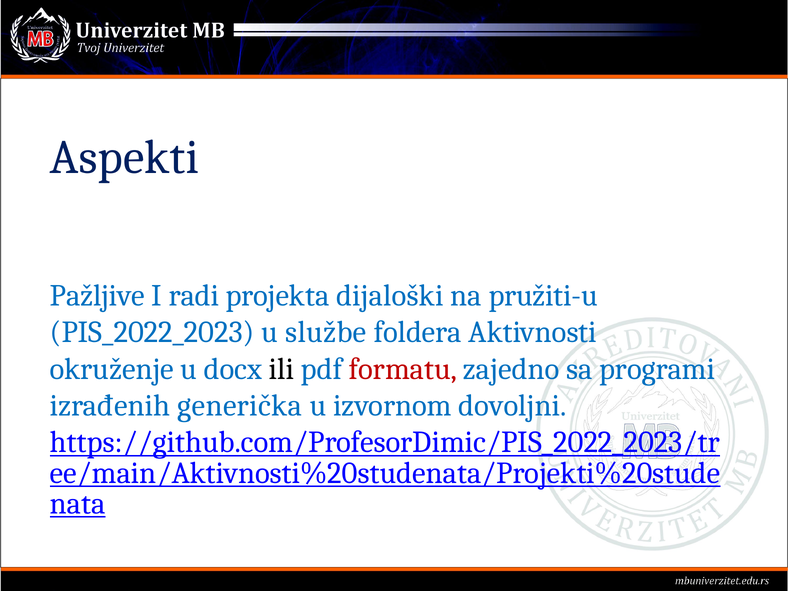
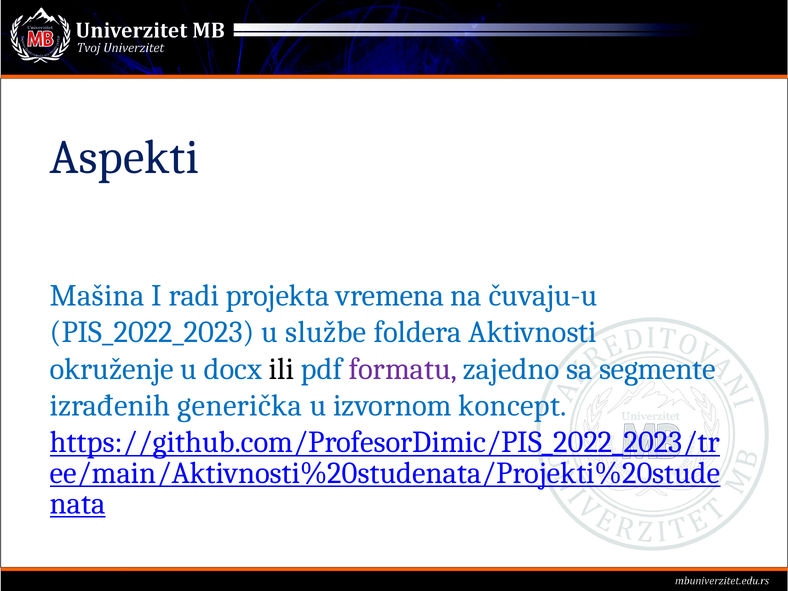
Pažljive: Pažljive -> Mašina
dijaloški: dijaloški -> vremena
pružiti-u: pružiti-u -> čuvaju-u
formatu colour: red -> purple
programi: programi -> segmente
dovoljni: dovoljni -> koncept
